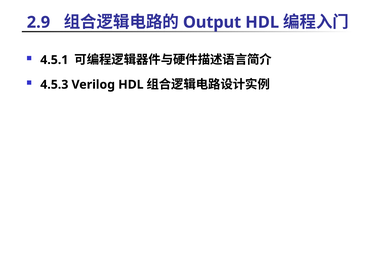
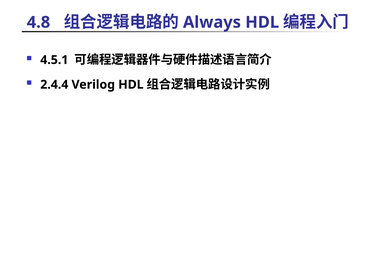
2.9: 2.9 -> 4.8
Output: Output -> Always
4.5.3: 4.5.3 -> 2.4.4
